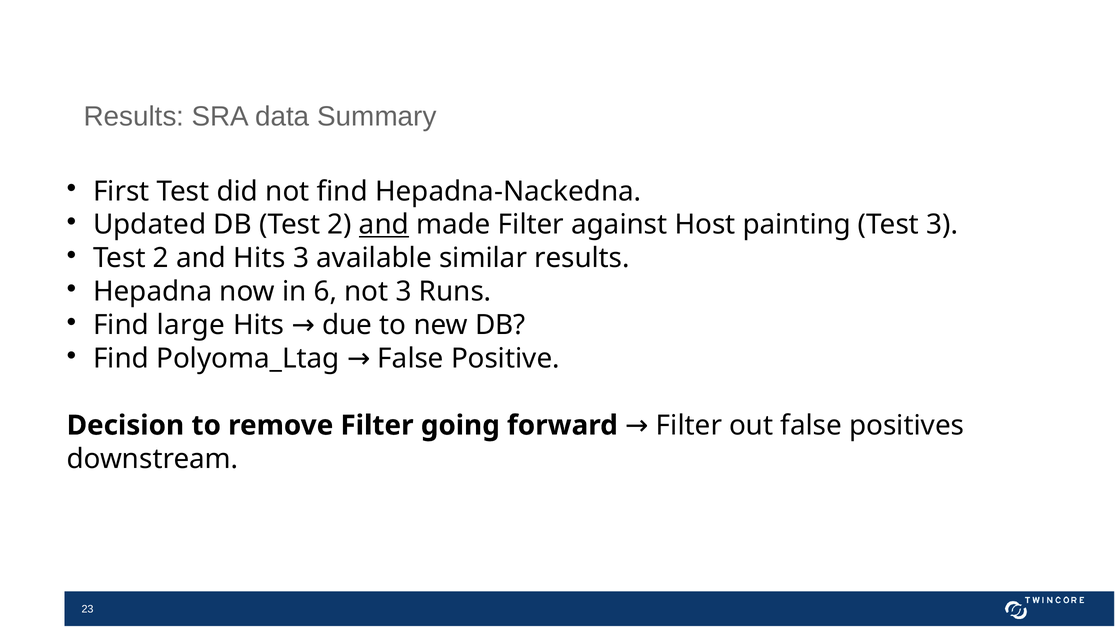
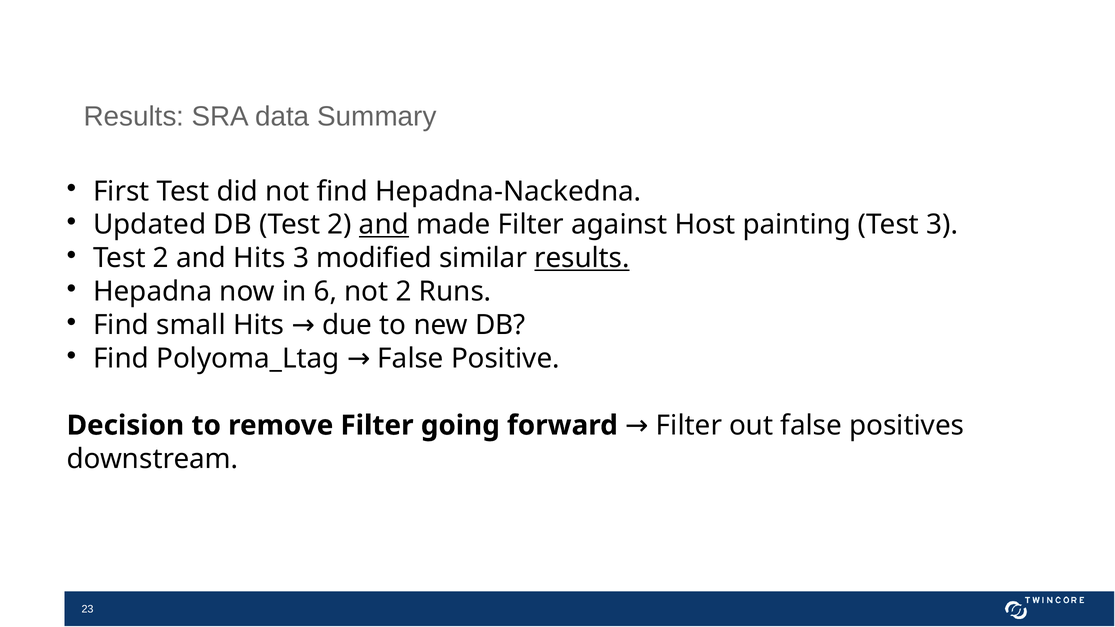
available: available -> modified
results at (582, 258) underline: none -> present
not 3: 3 -> 2
large: large -> small
